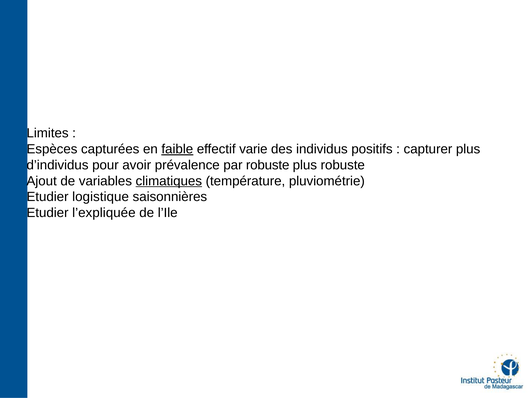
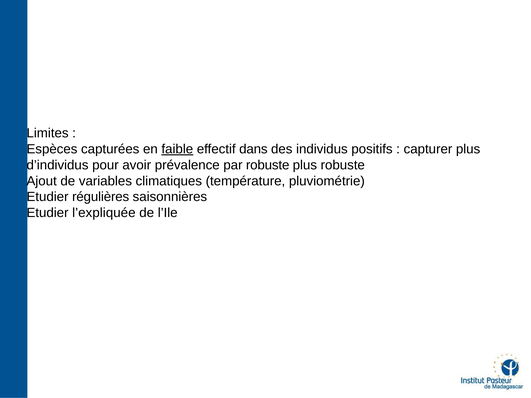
varie: varie -> dans
climatiques underline: present -> none
logistique: logistique -> régulières
